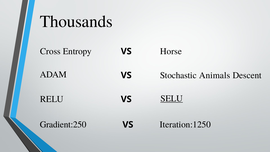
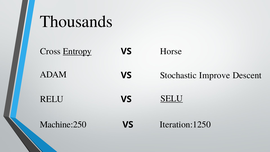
Entropy underline: none -> present
Animals: Animals -> Improve
Gradient:250: Gradient:250 -> Machine:250
